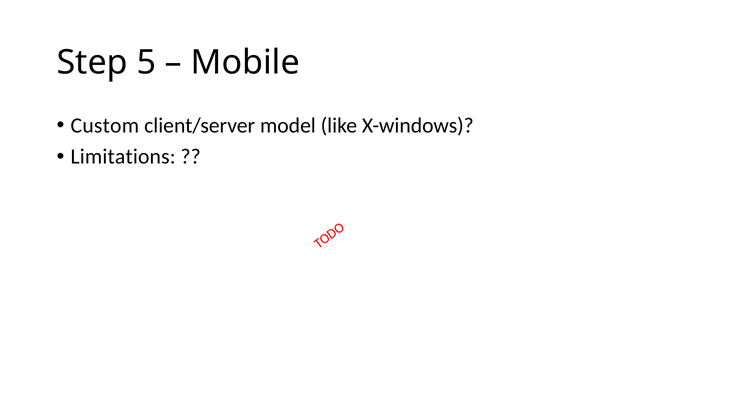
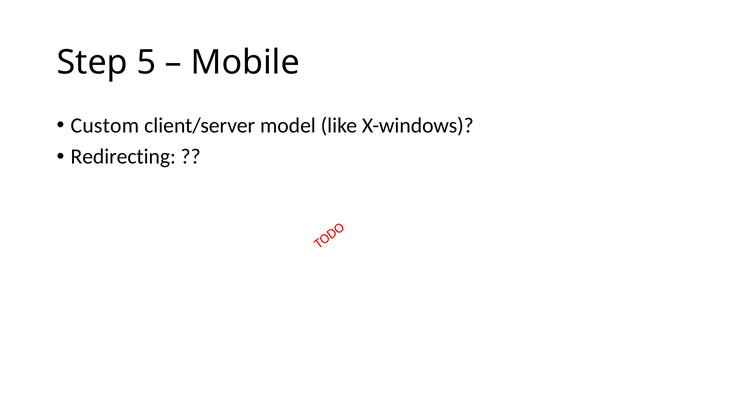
Limitations: Limitations -> Redirecting
